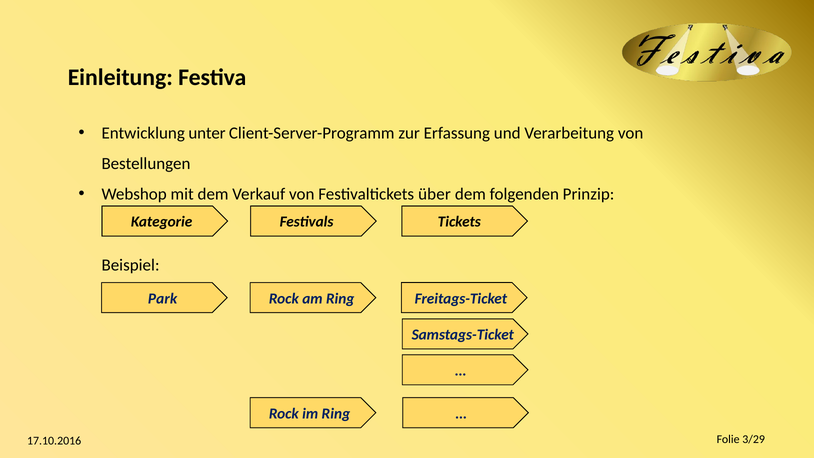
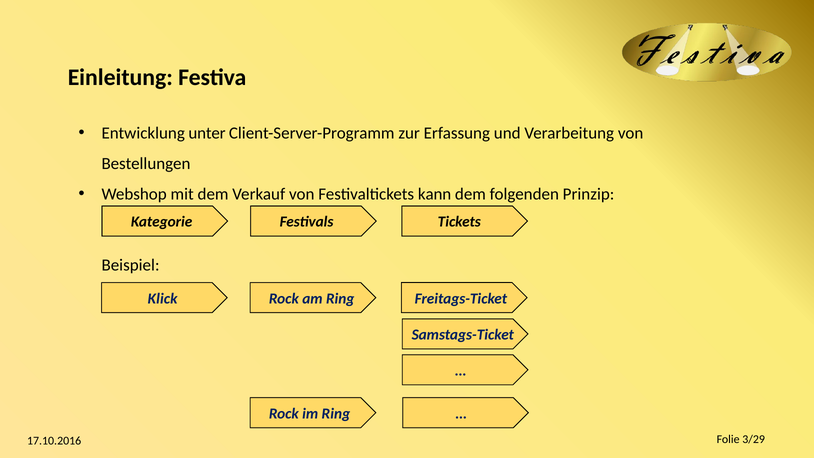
über: über -> kann
Park: Park -> Klick
